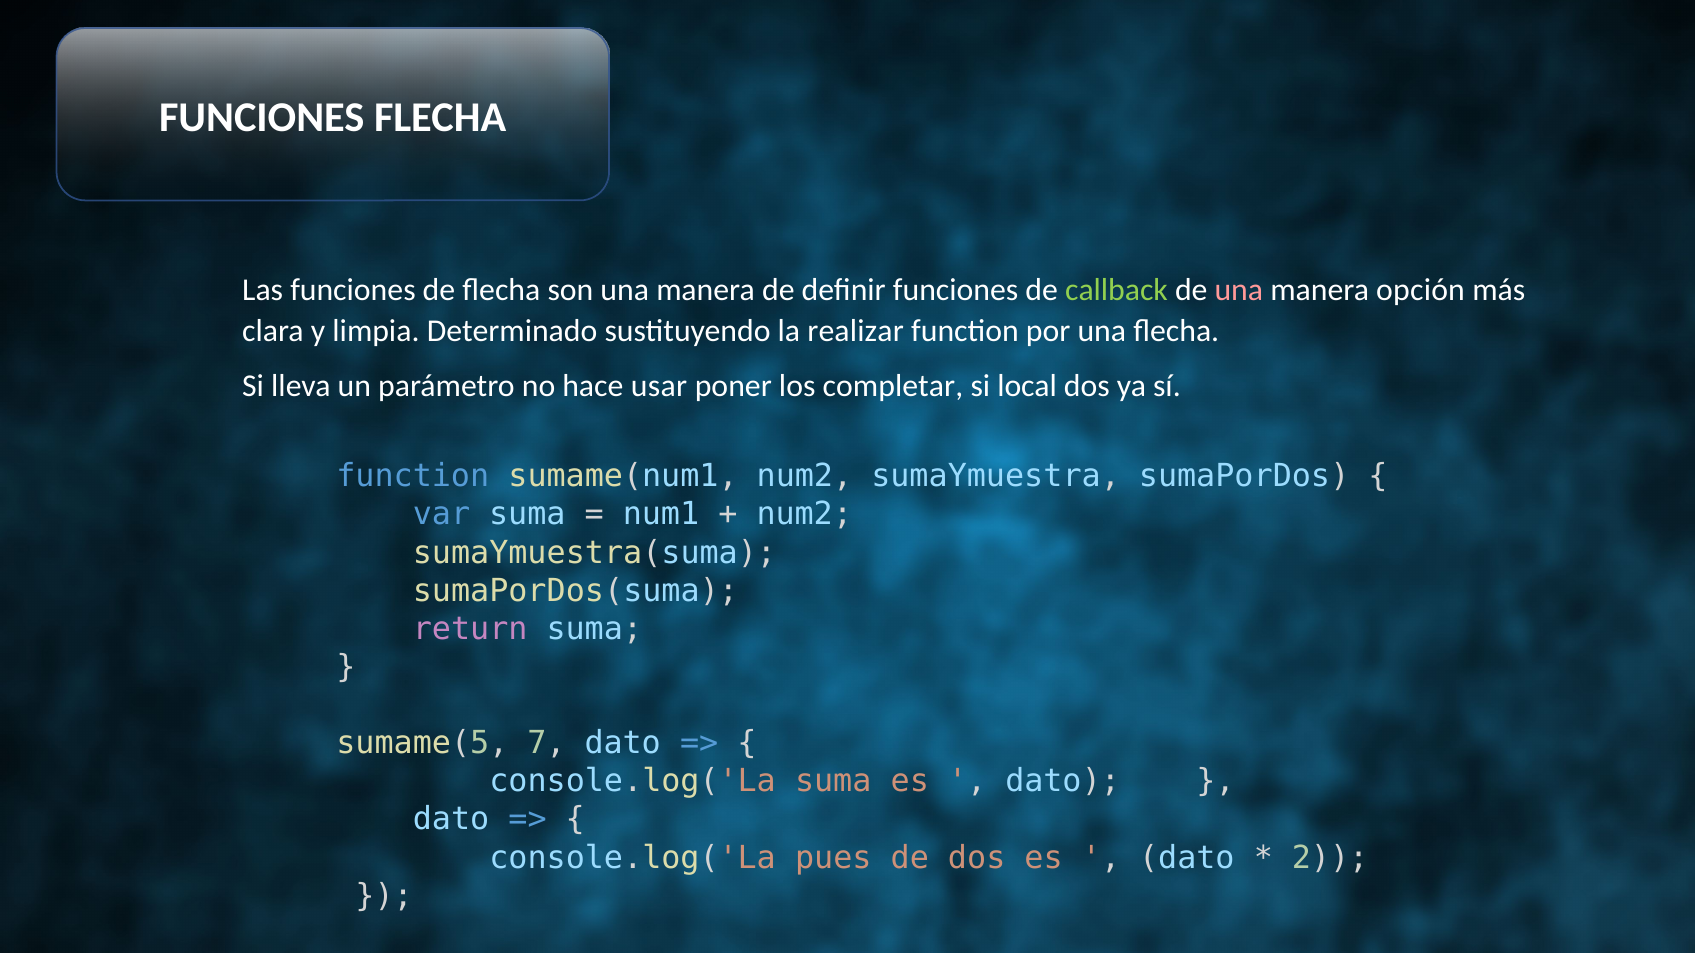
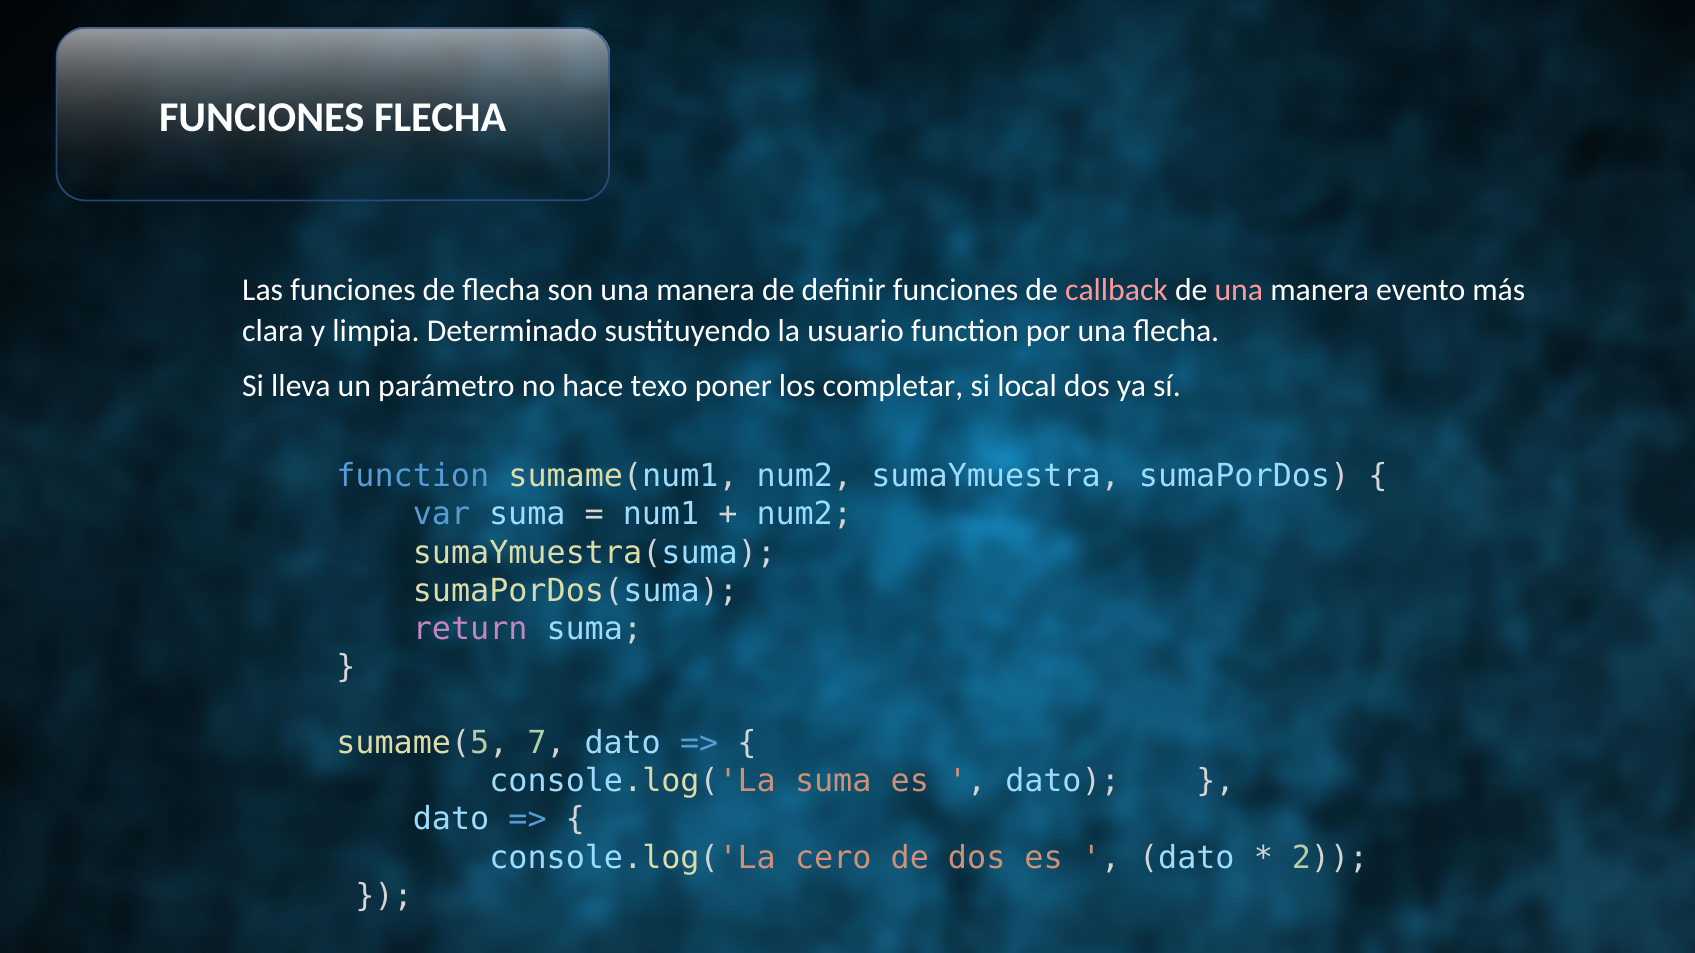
callback colour: light green -> pink
opción: opción -> evento
realizar: realizar -> usuario
usar: usar -> texo
pues: pues -> cero
